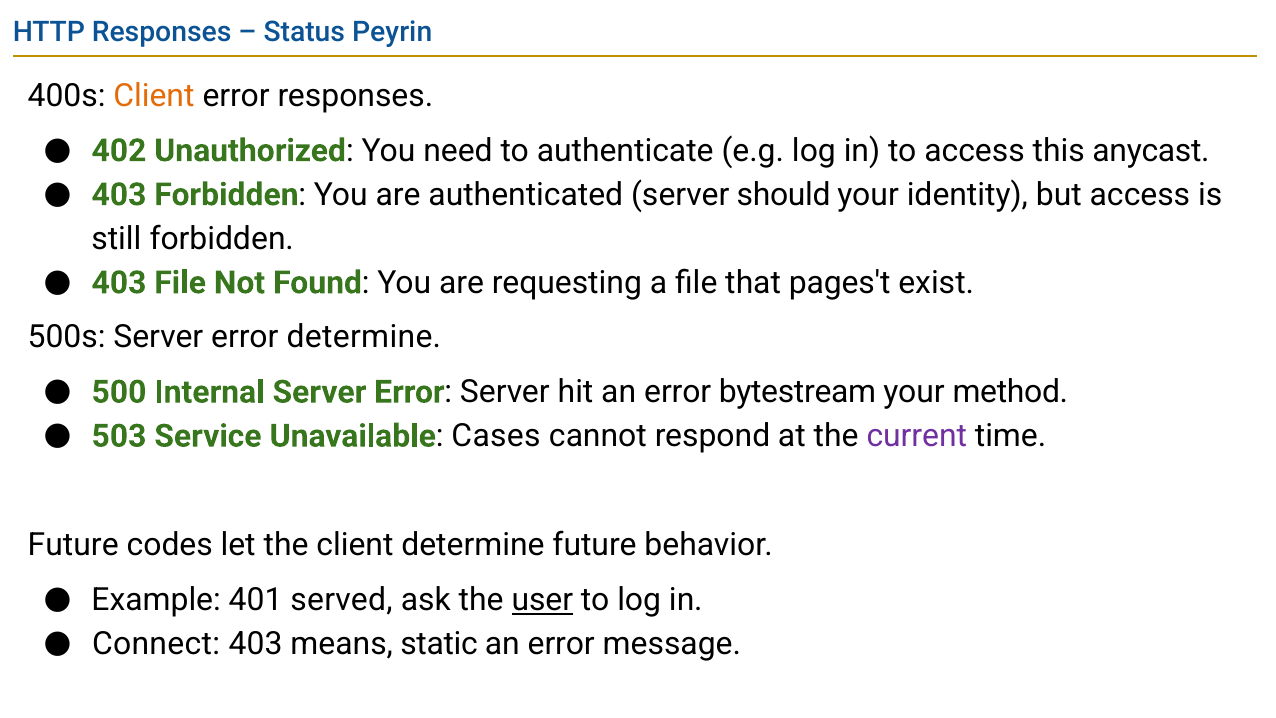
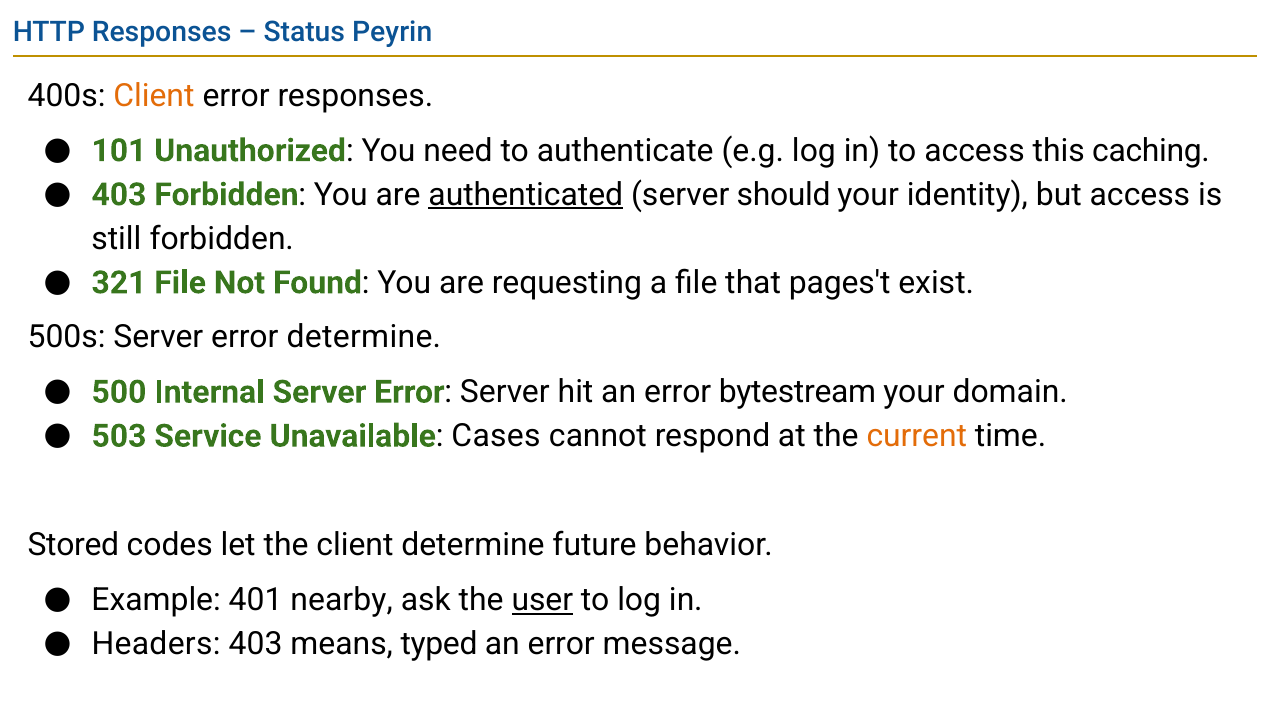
402: 402 -> 101
anycast: anycast -> caching
authenticated underline: none -> present
403 at (119, 283): 403 -> 321
method: method -> domain
current colour: purple -> orange
Future at (73, 545): Future -> Stored
served: served -> nearby
Connect: Connect -> Headers
static: static -> typed
